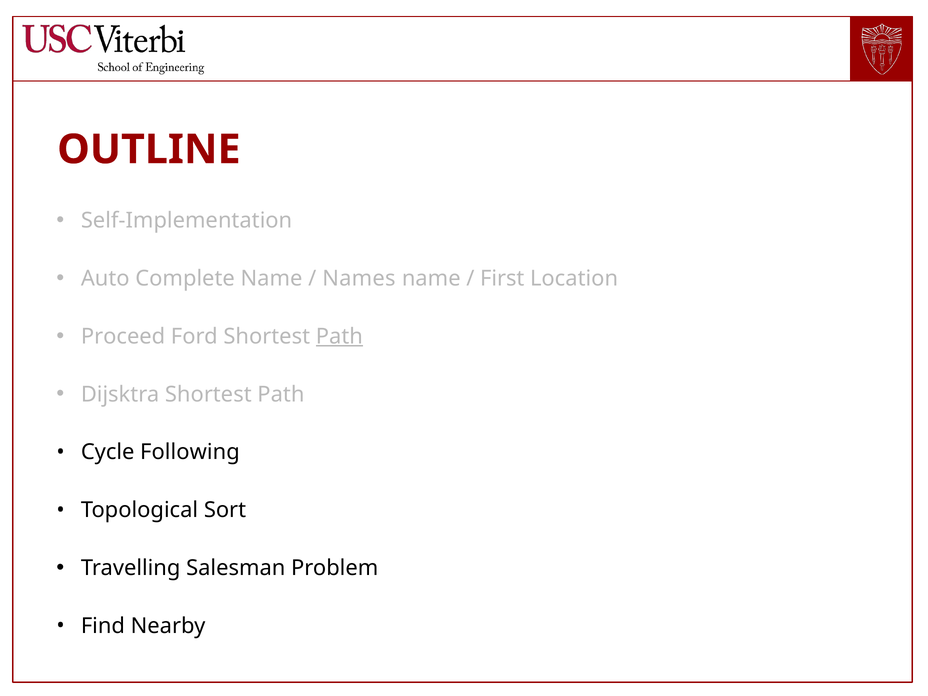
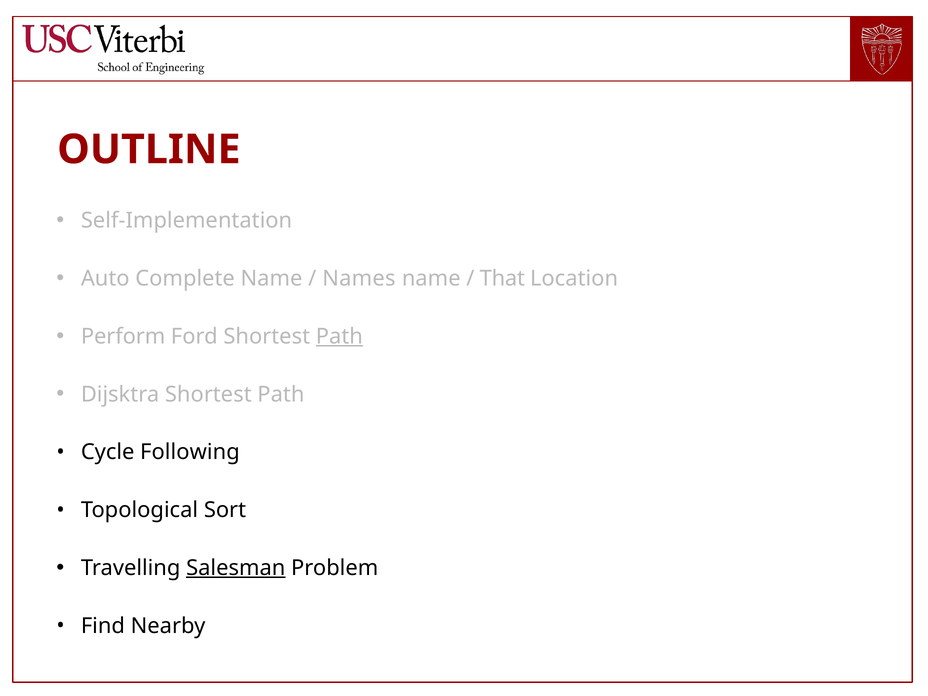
First: First -> That
Proceed: Proceed -> Perform
Salesman underline: none -> present
